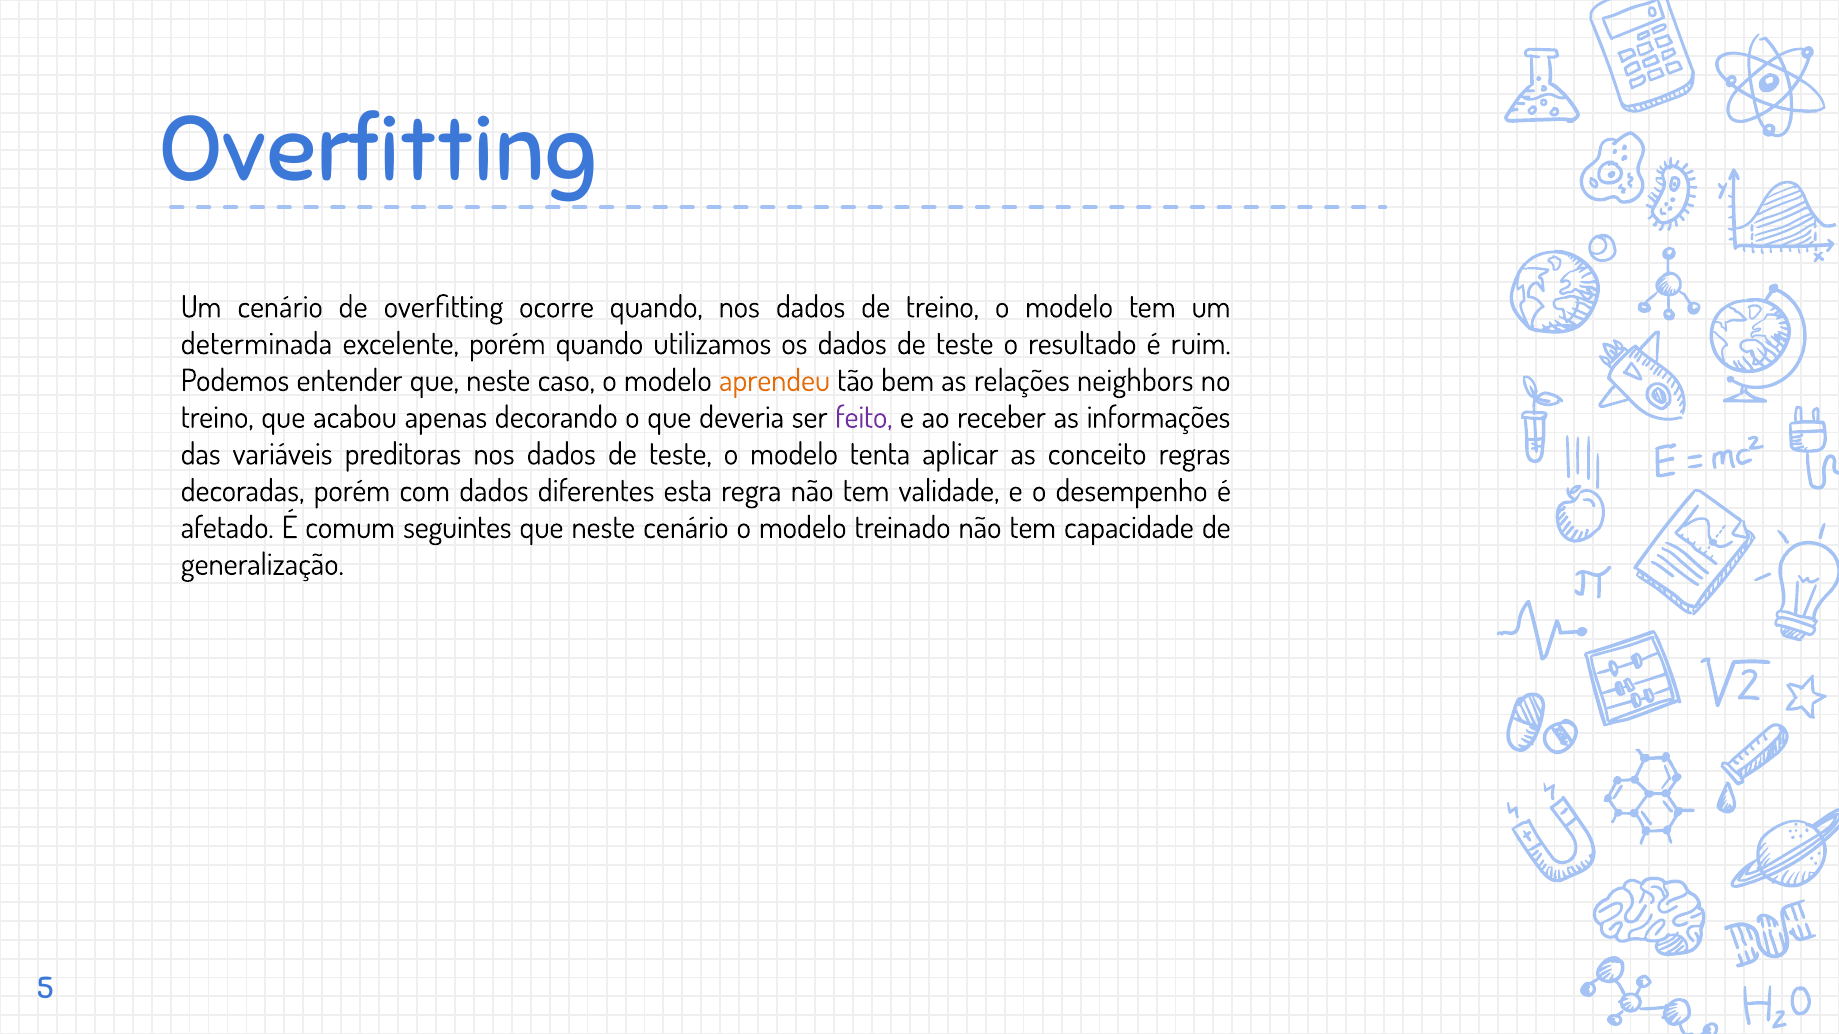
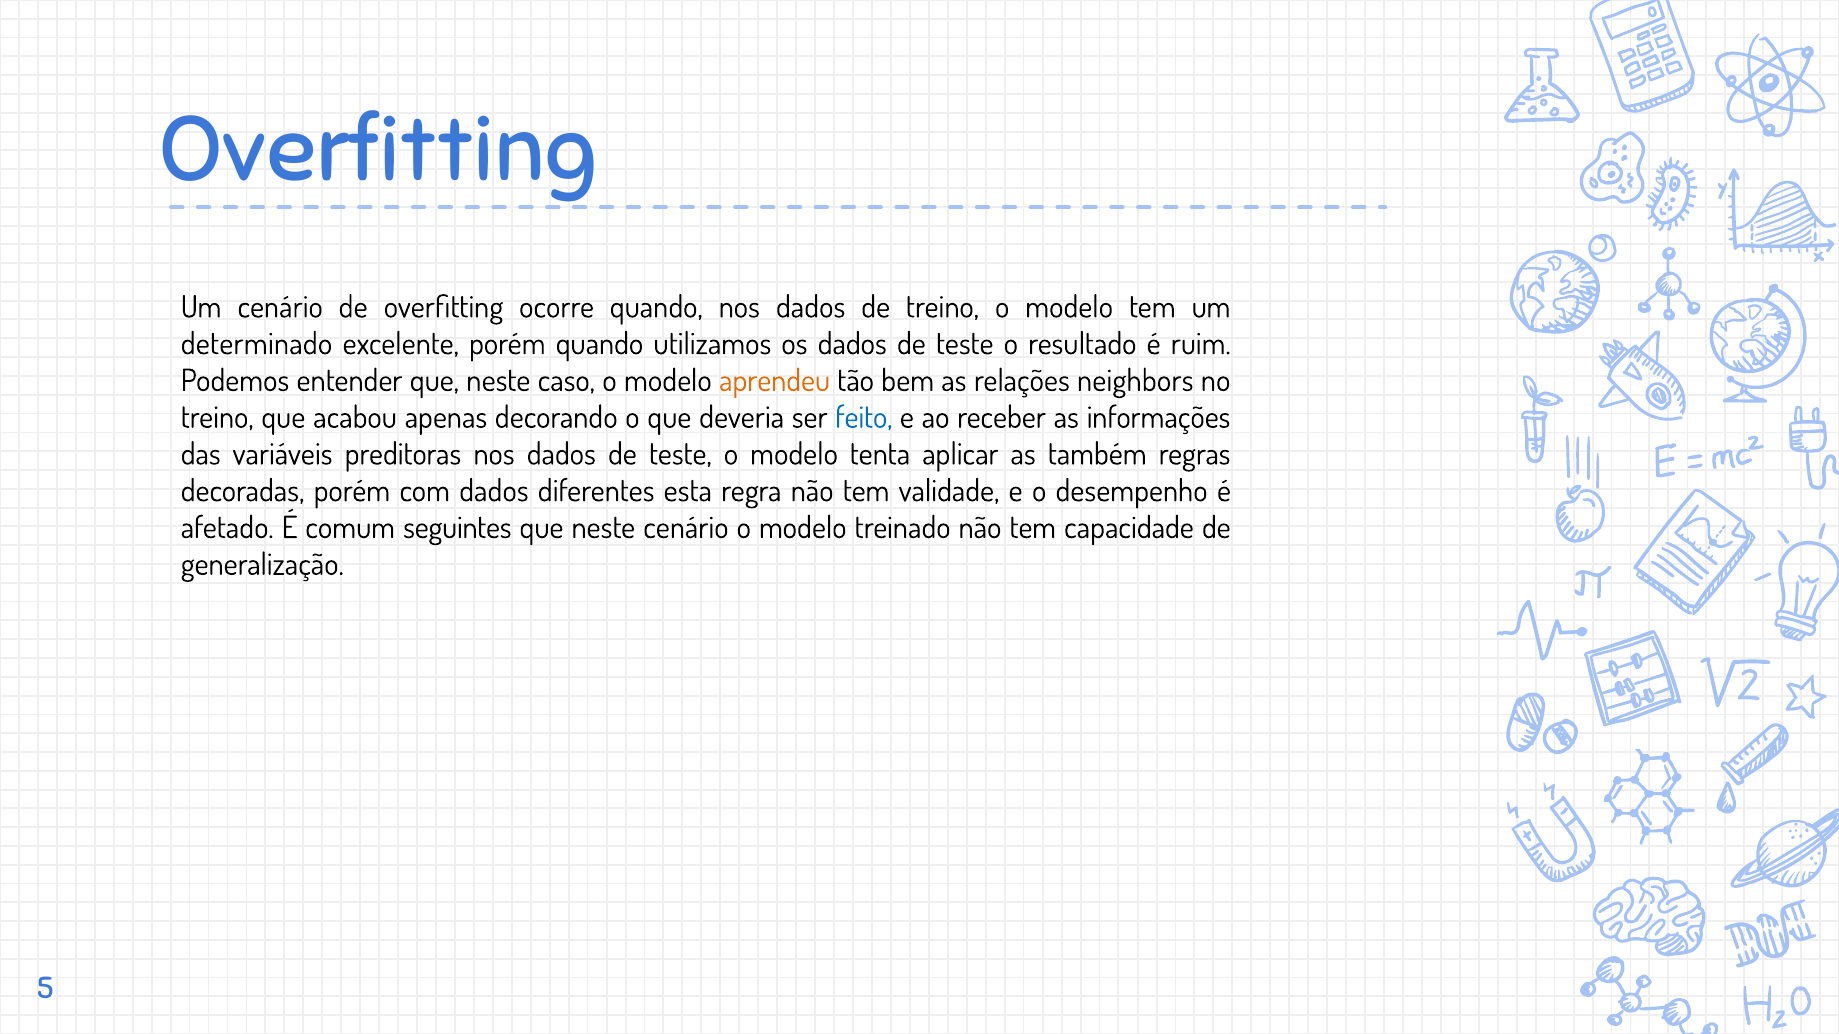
determinada: determinada -> determinado
feito colour: purple -> blue
conceito: conceito -> também
